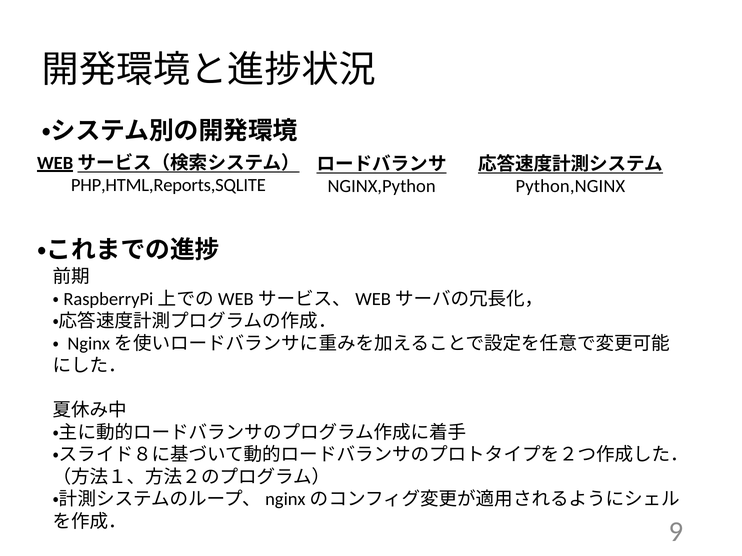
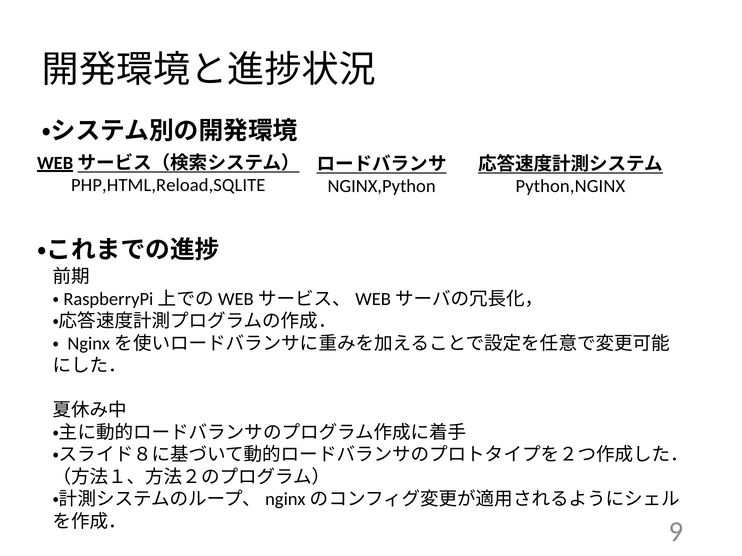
PHP,HTML,Reports,SQLITE: PHP,HTML,Reports,SQLITE -> PHP,HTML,Reload,SQLITE
